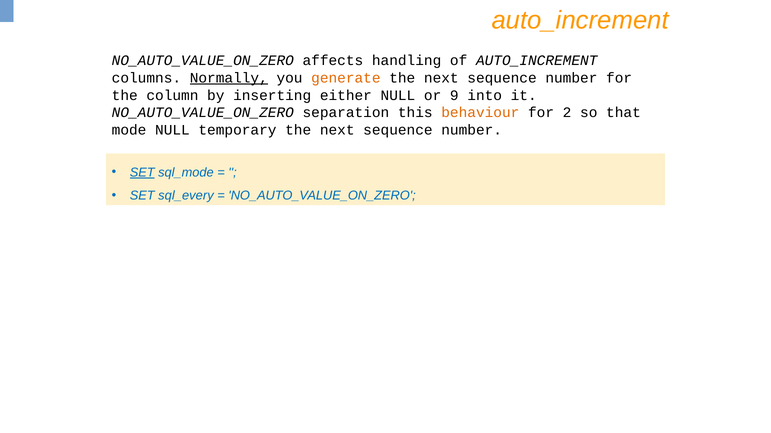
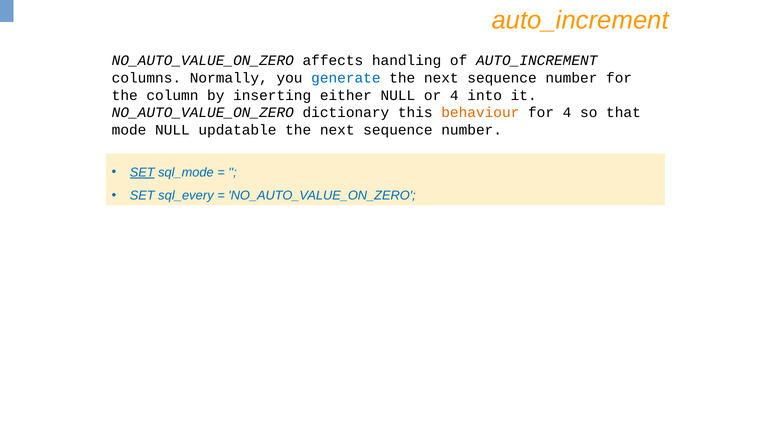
Normally underline: present -> none
generate colour: orange -> blue
or 9: 9 -> 4
separation: separation -> dictionary
for 2: 2 -> 4
temporary: temporary -> updatable
